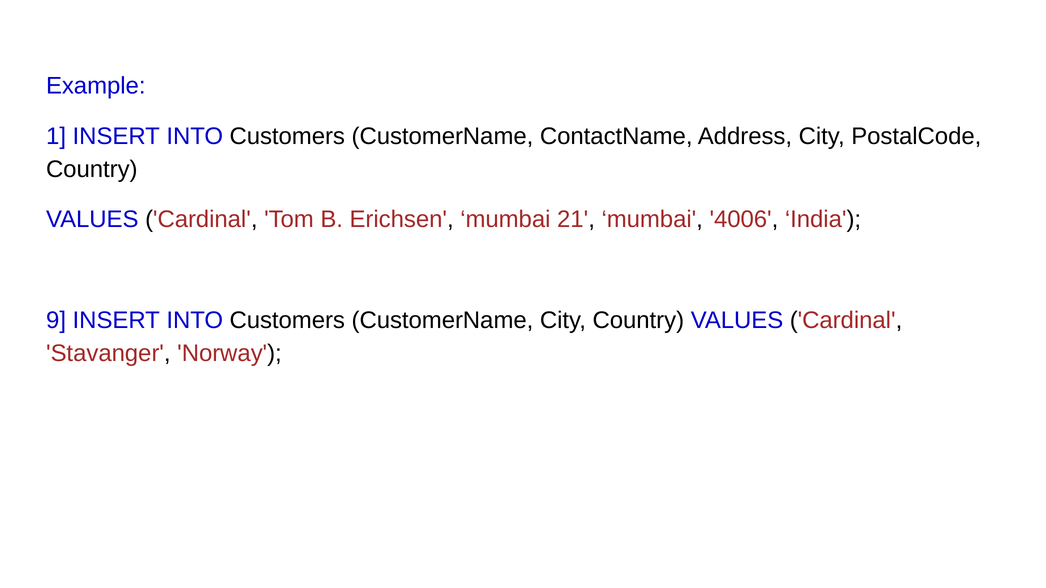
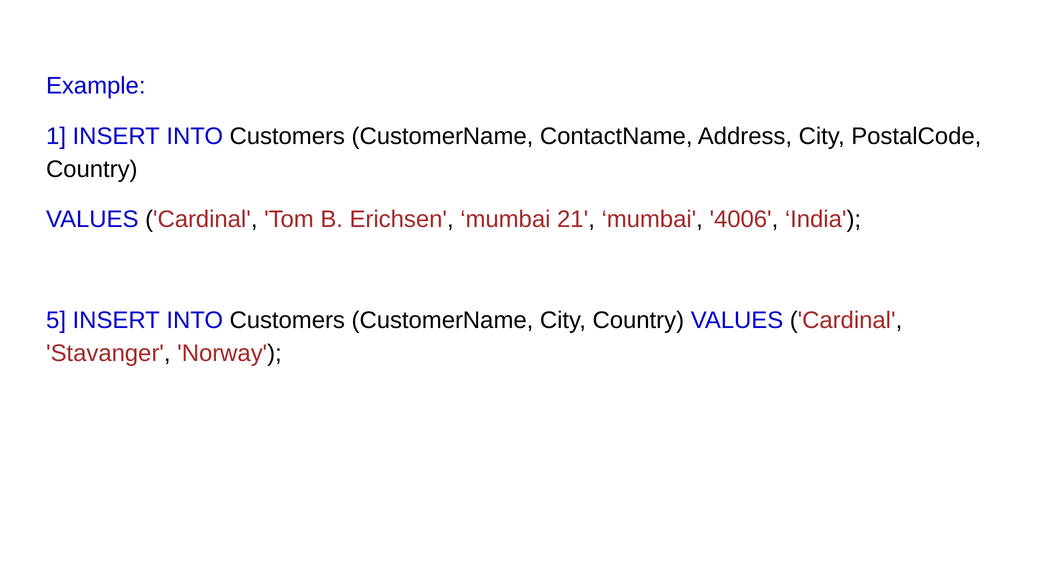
9: 9 -> 5
